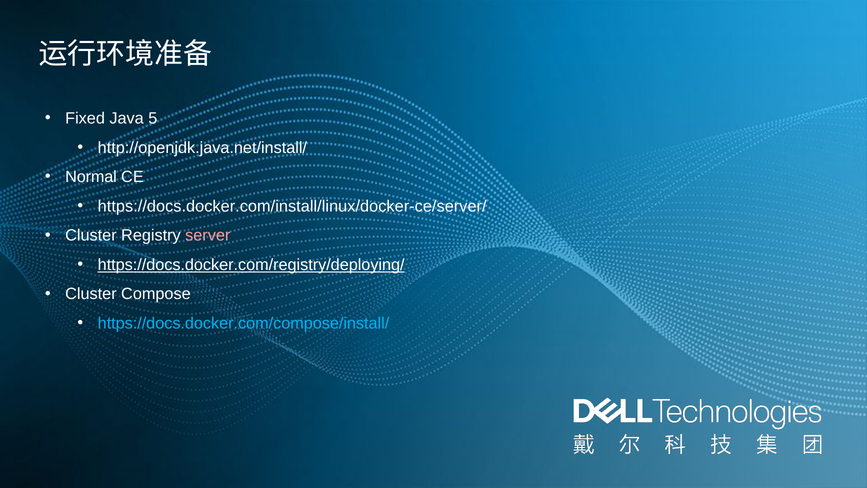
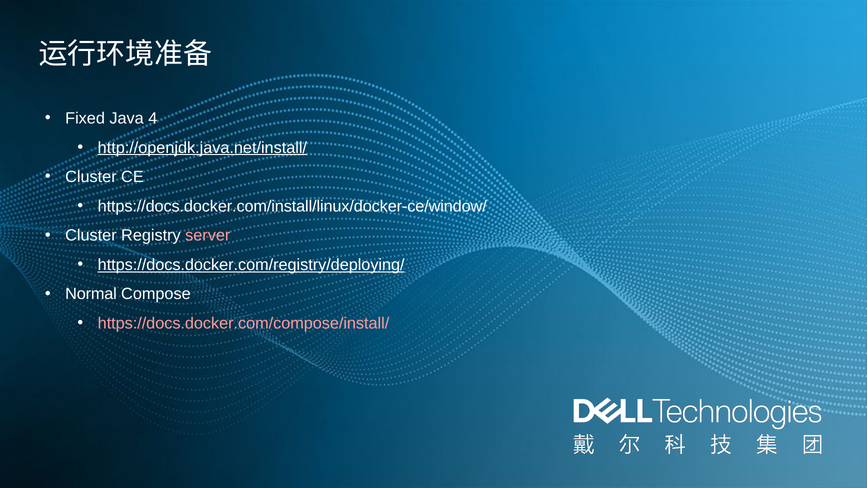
5: 5 -> 4
http://openjdk.java.net/install/ underline: none -> present
Normal at (91, 177): Normal -> Cluster
https://docs.docker.com/install/linux/docker-ce/server/: https://docs.docker.com/install/linux/docker-ce/server/ -> https://docs.docker.com/install/linux/docker-ce/window/
Cluster at (91, 294): Cluster -> Normal
https://docs.docker.com/compose/install/ colour: light blue -> pink
